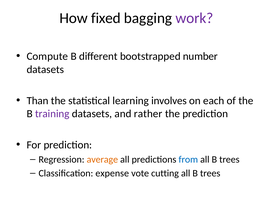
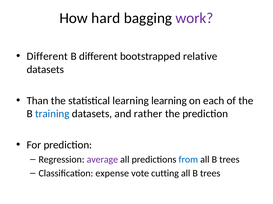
fixed: fixed -> hard
Compute at (47, 57): Compute -> Different
number: number -> relative
learning involves: involves -> learning
training colour: purple -> blue
average colour: orange -> purple
